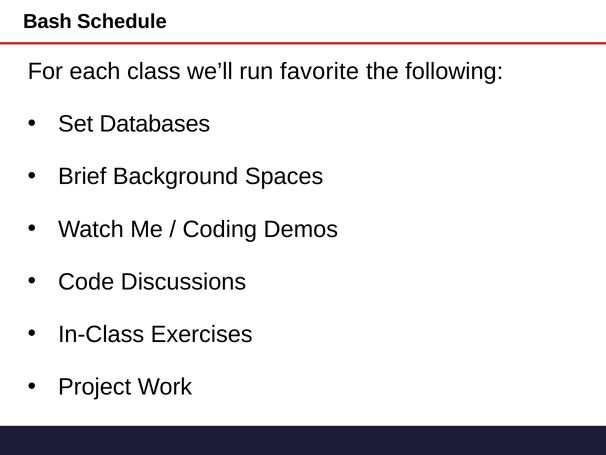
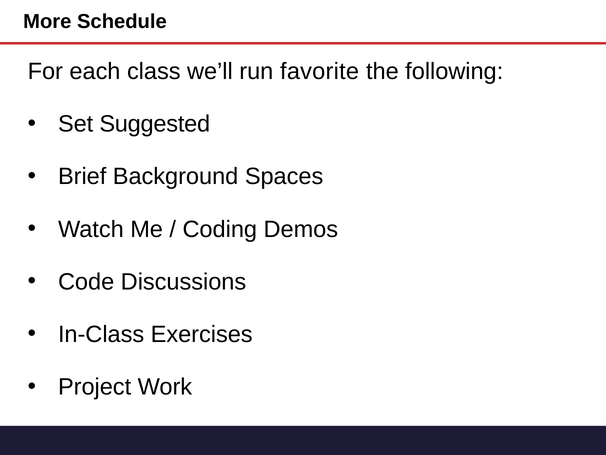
Bash: Bash -> More
Databases: Databases -> Suggested
